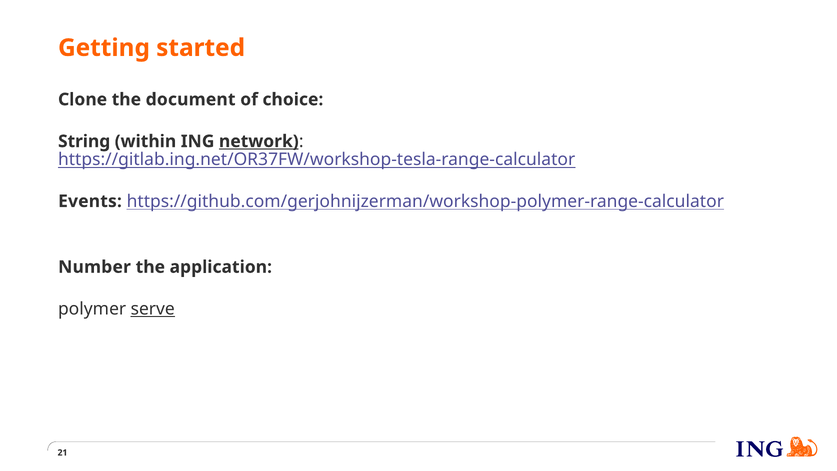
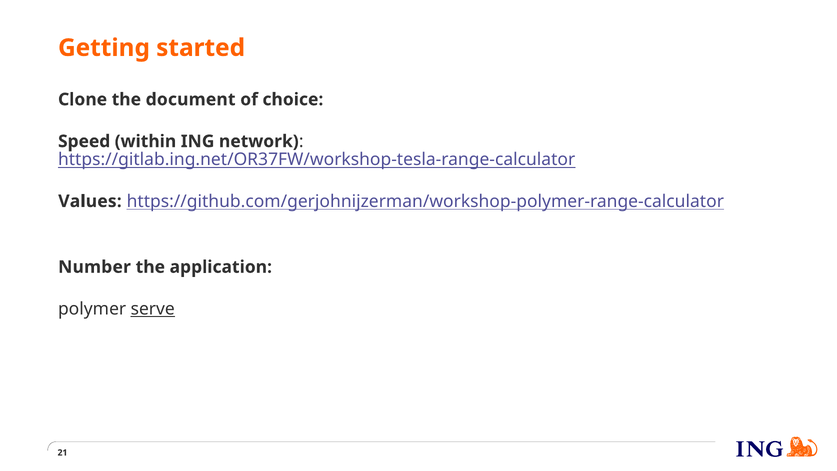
String: String -> Speed
network underline: present -> none
Events: Events -> Values
